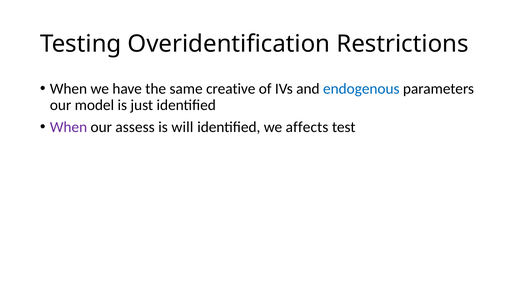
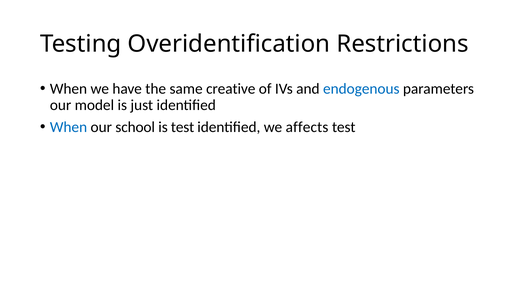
When at (69, 127) colour: purple -> blue
assess: assess -> school
is will: will -> test
